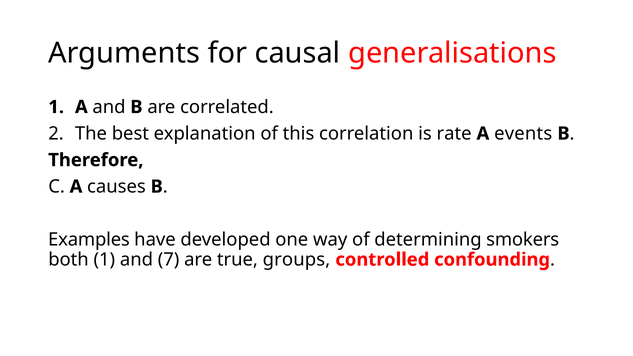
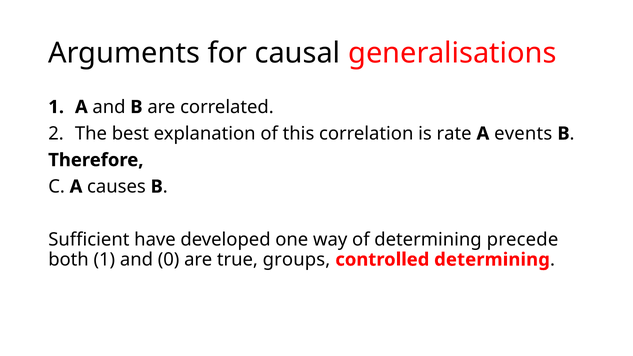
Examples: Examples -> Sufficient
smokers: smokers -> precede
7: 7 -> 0
controlled confounding: confounding -> determining
